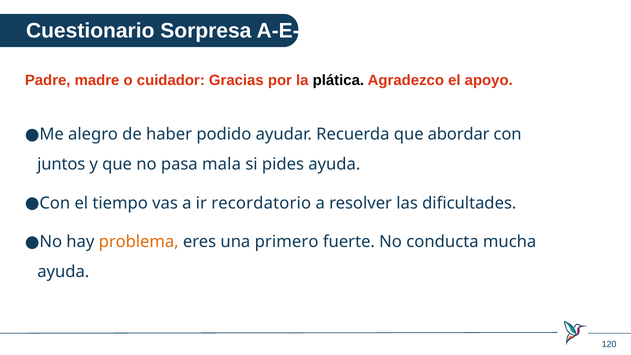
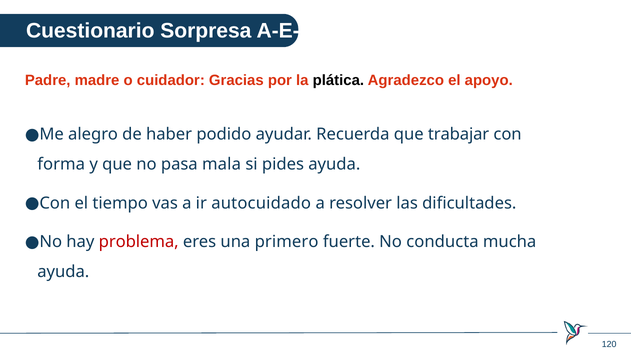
abordar: abordar -> trabajar
juntos: juntos -> forma
recordatorio: recordatorio -> autocuidado
problema colour: orange -> red
